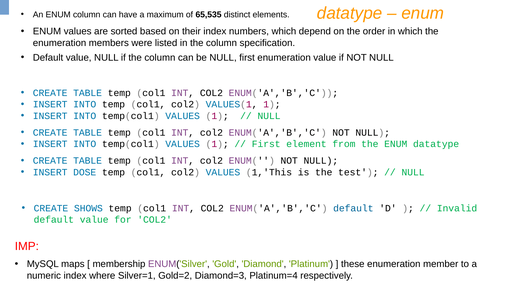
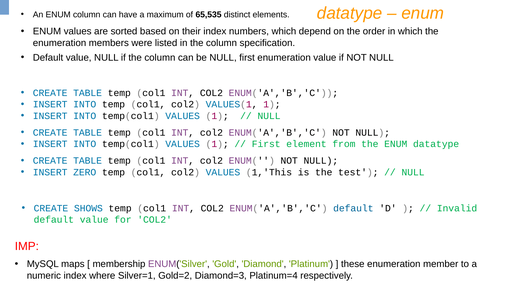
DOSE: DOSE -> ZERO
